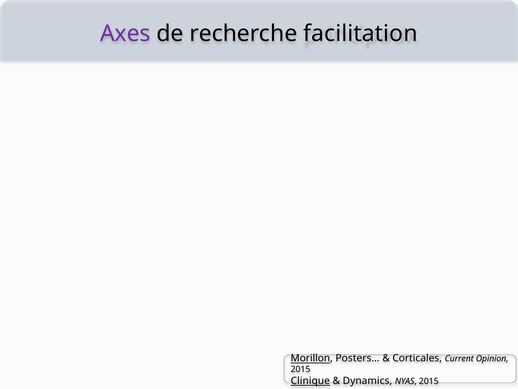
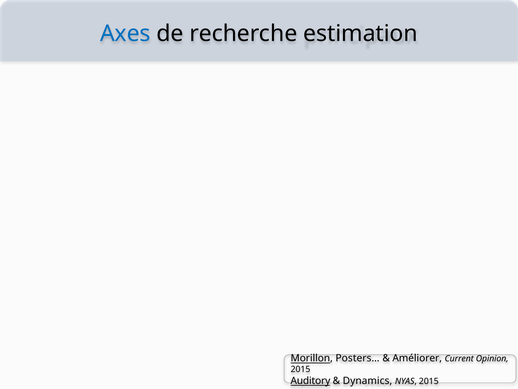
Axes colour: purple -> blue
facilitation: facilitation -> estimation
Corticales: Corticales -> Améliorer
Clinique: Clinique -> Auditory
